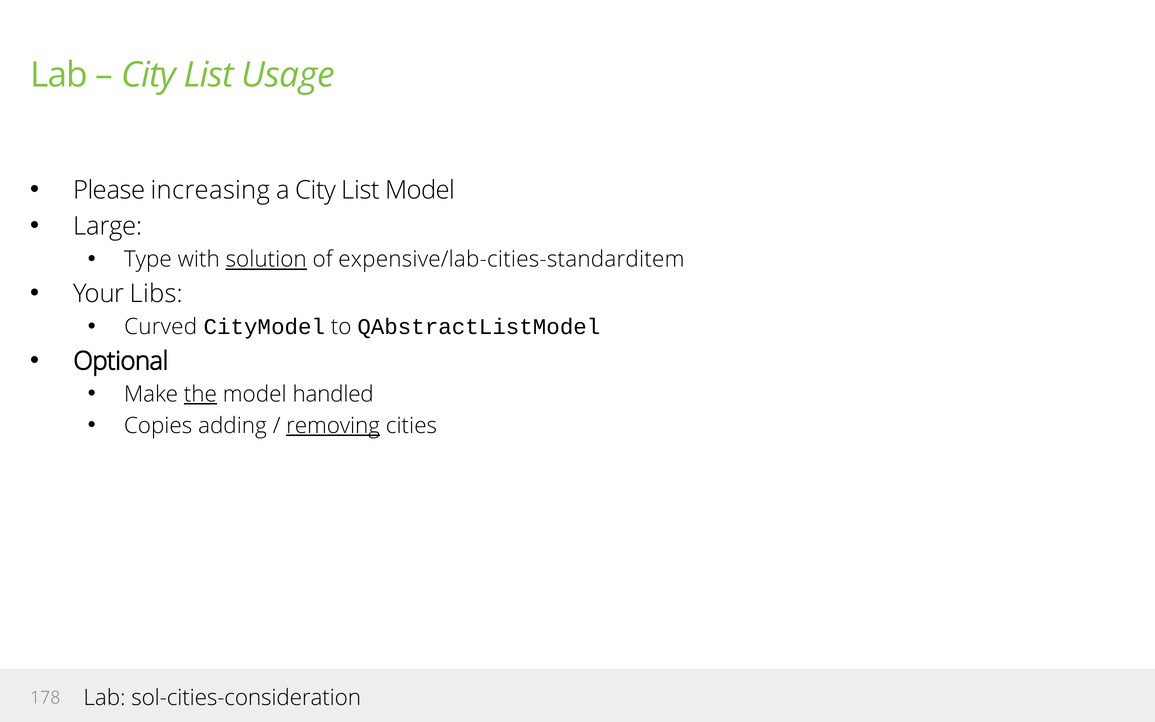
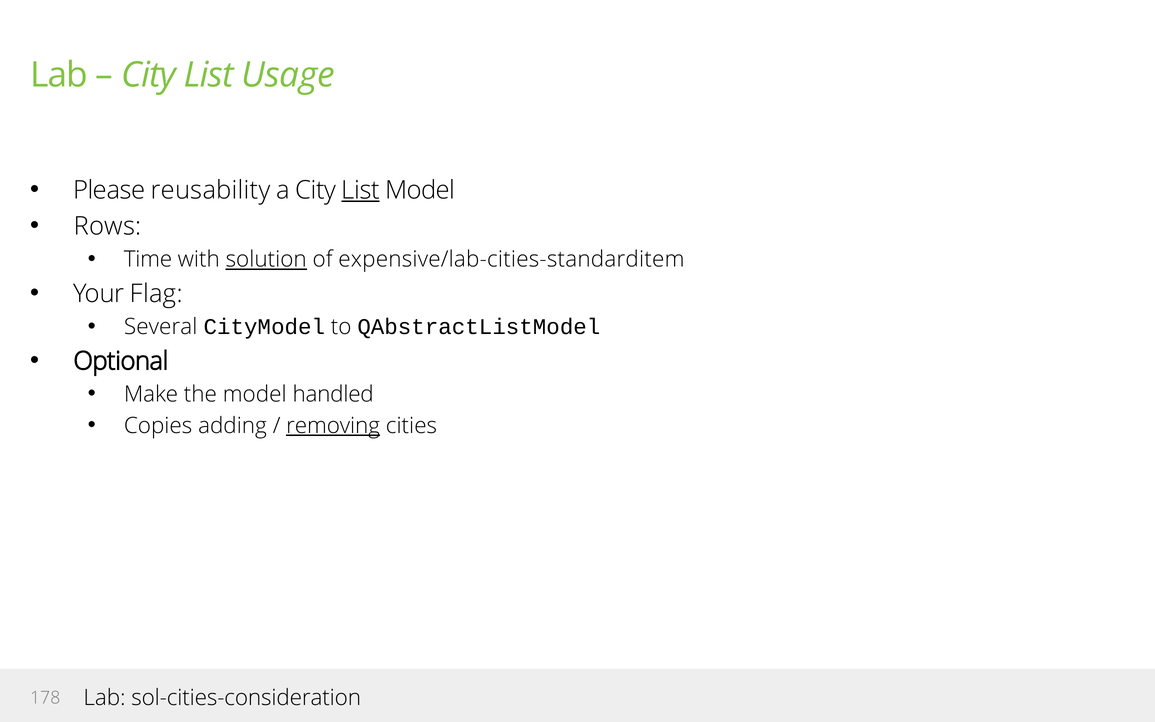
increasing: increasing -> reusability
List at (361, 190) underline: none -> present
Large: Large -> Rows
Type: Type -> Time
Libs: Libs -> Flag
Curved: Curved -> Several
the underline: present -> none
